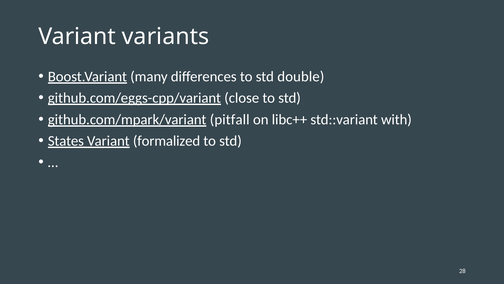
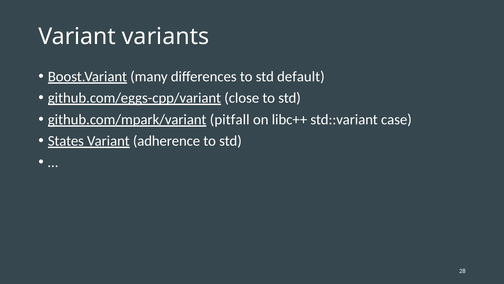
double: double -> default
with: with -> case
formalized: formalized -> adherence
